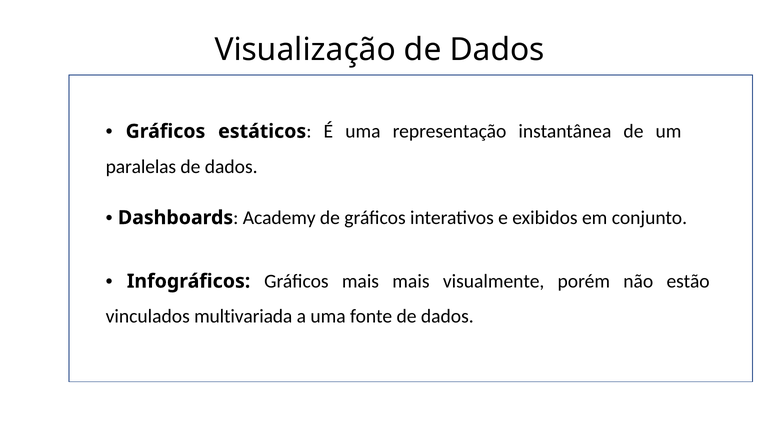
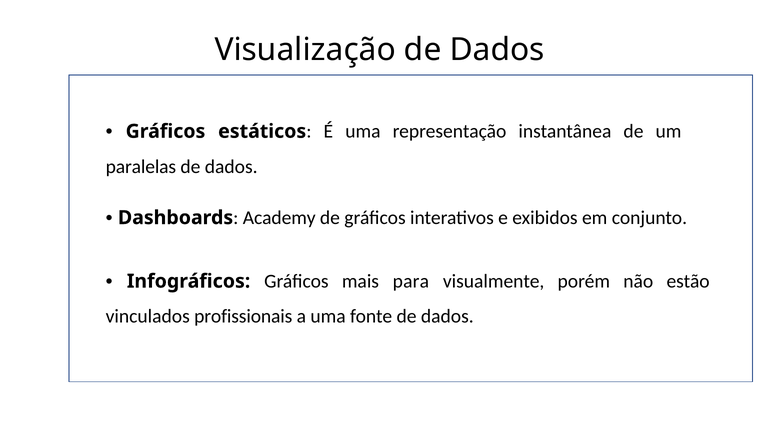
mais mais: mais -> para
multivariada: multivariada -> profissionais
